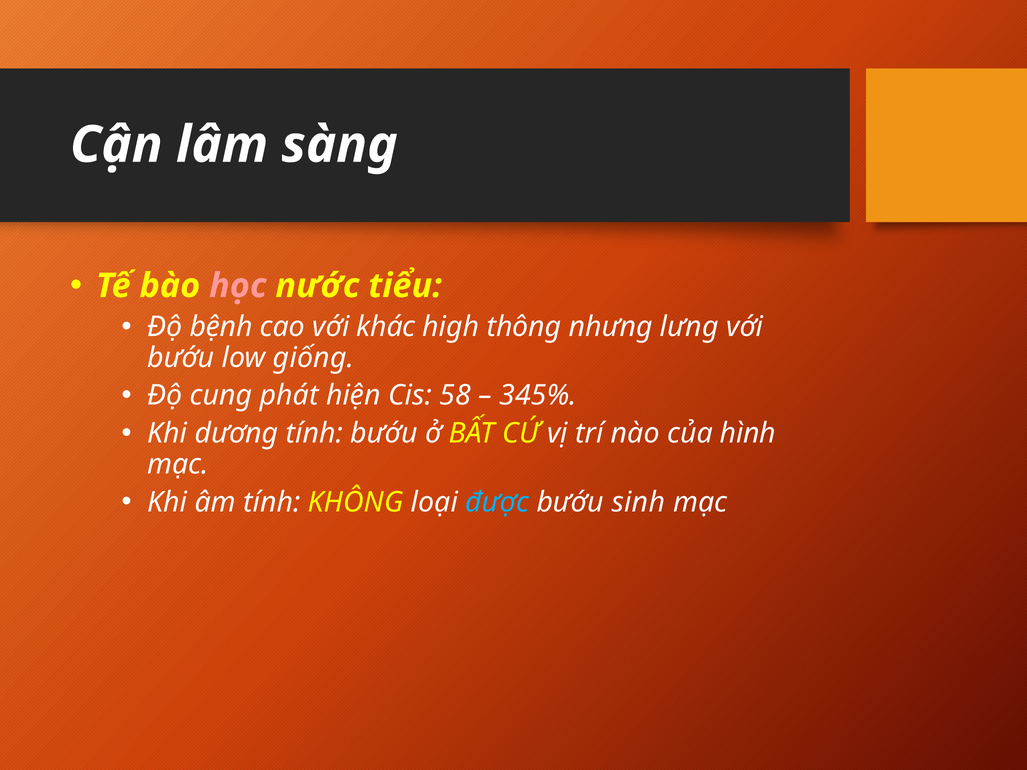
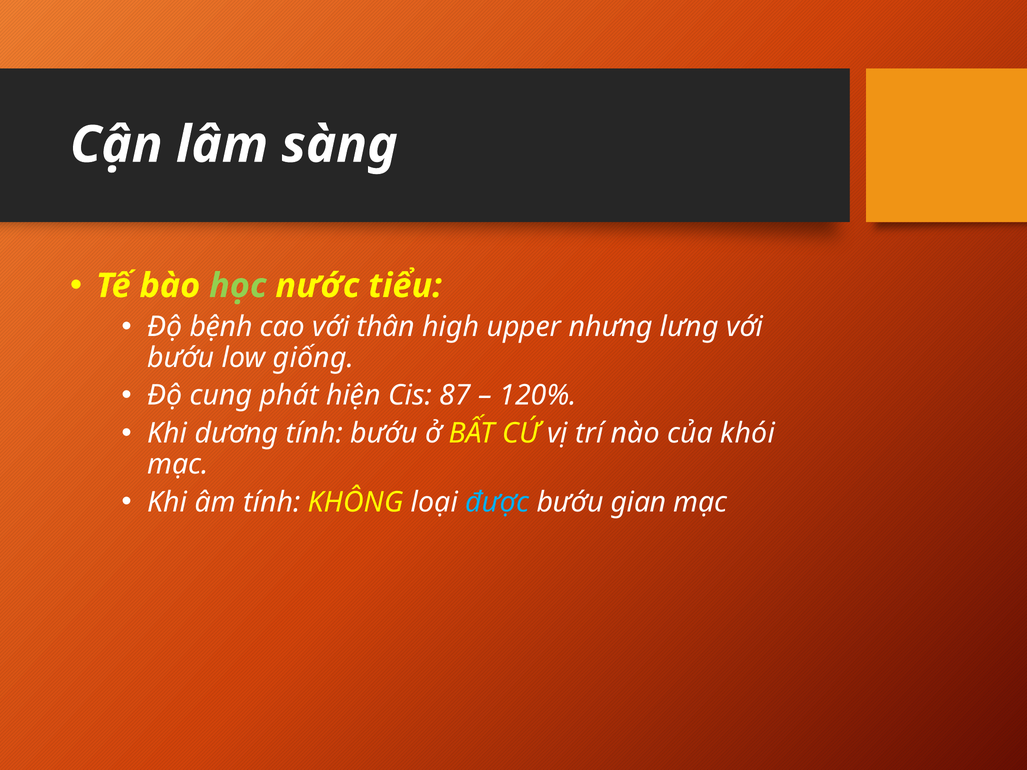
học colour: pink -> light green
khác: khác -> thân
thông: thông -> upper
58: 58 -> 87
345%: 345% -> 120%
hình: hình -> khói
sinh: sinh -> gian
